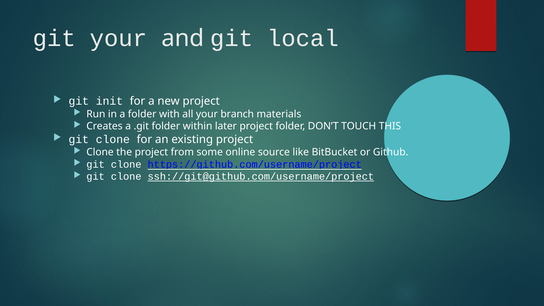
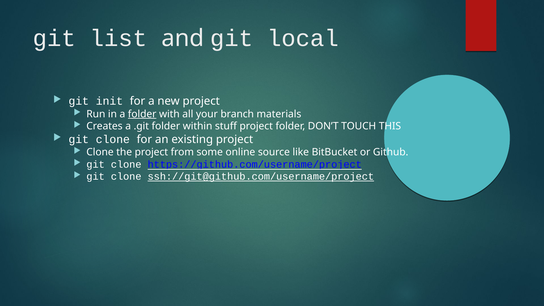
git your: your -> list
folder at (142, 114) underline: none -> present
later: later -> stuff
